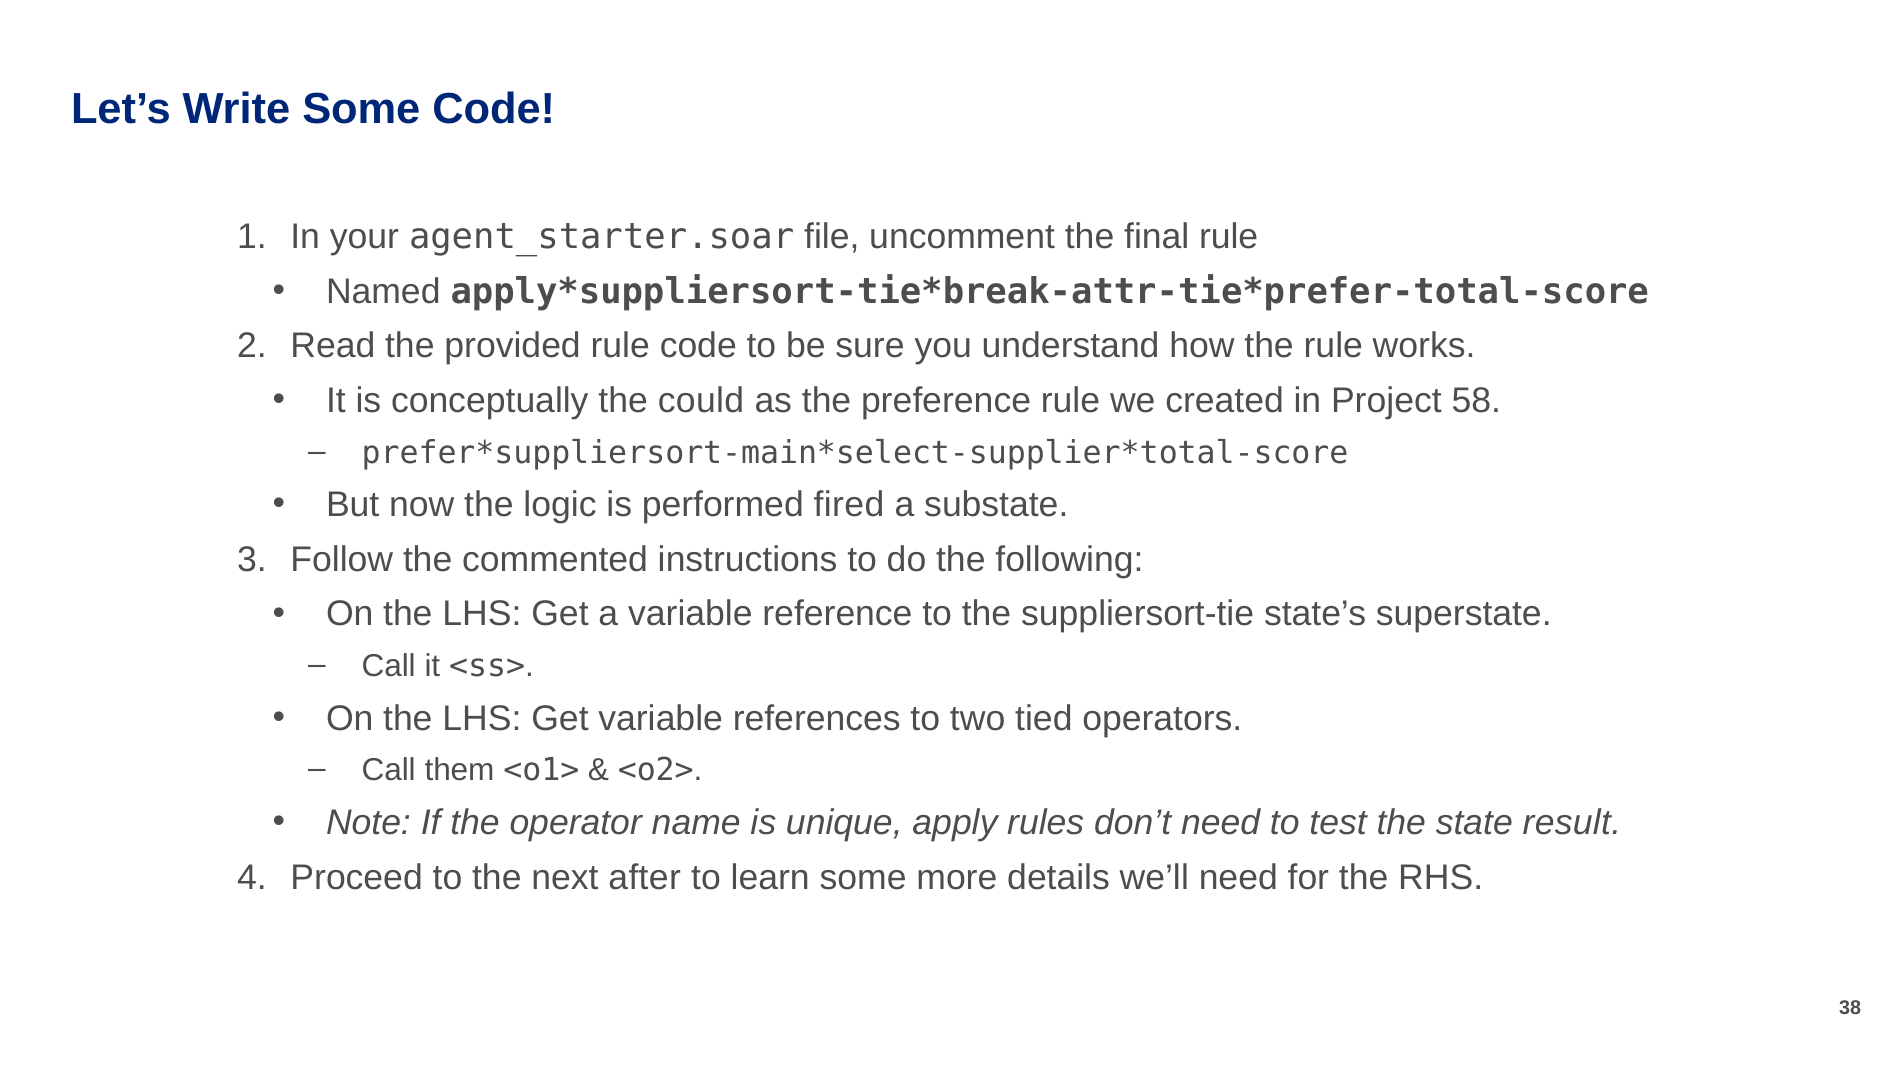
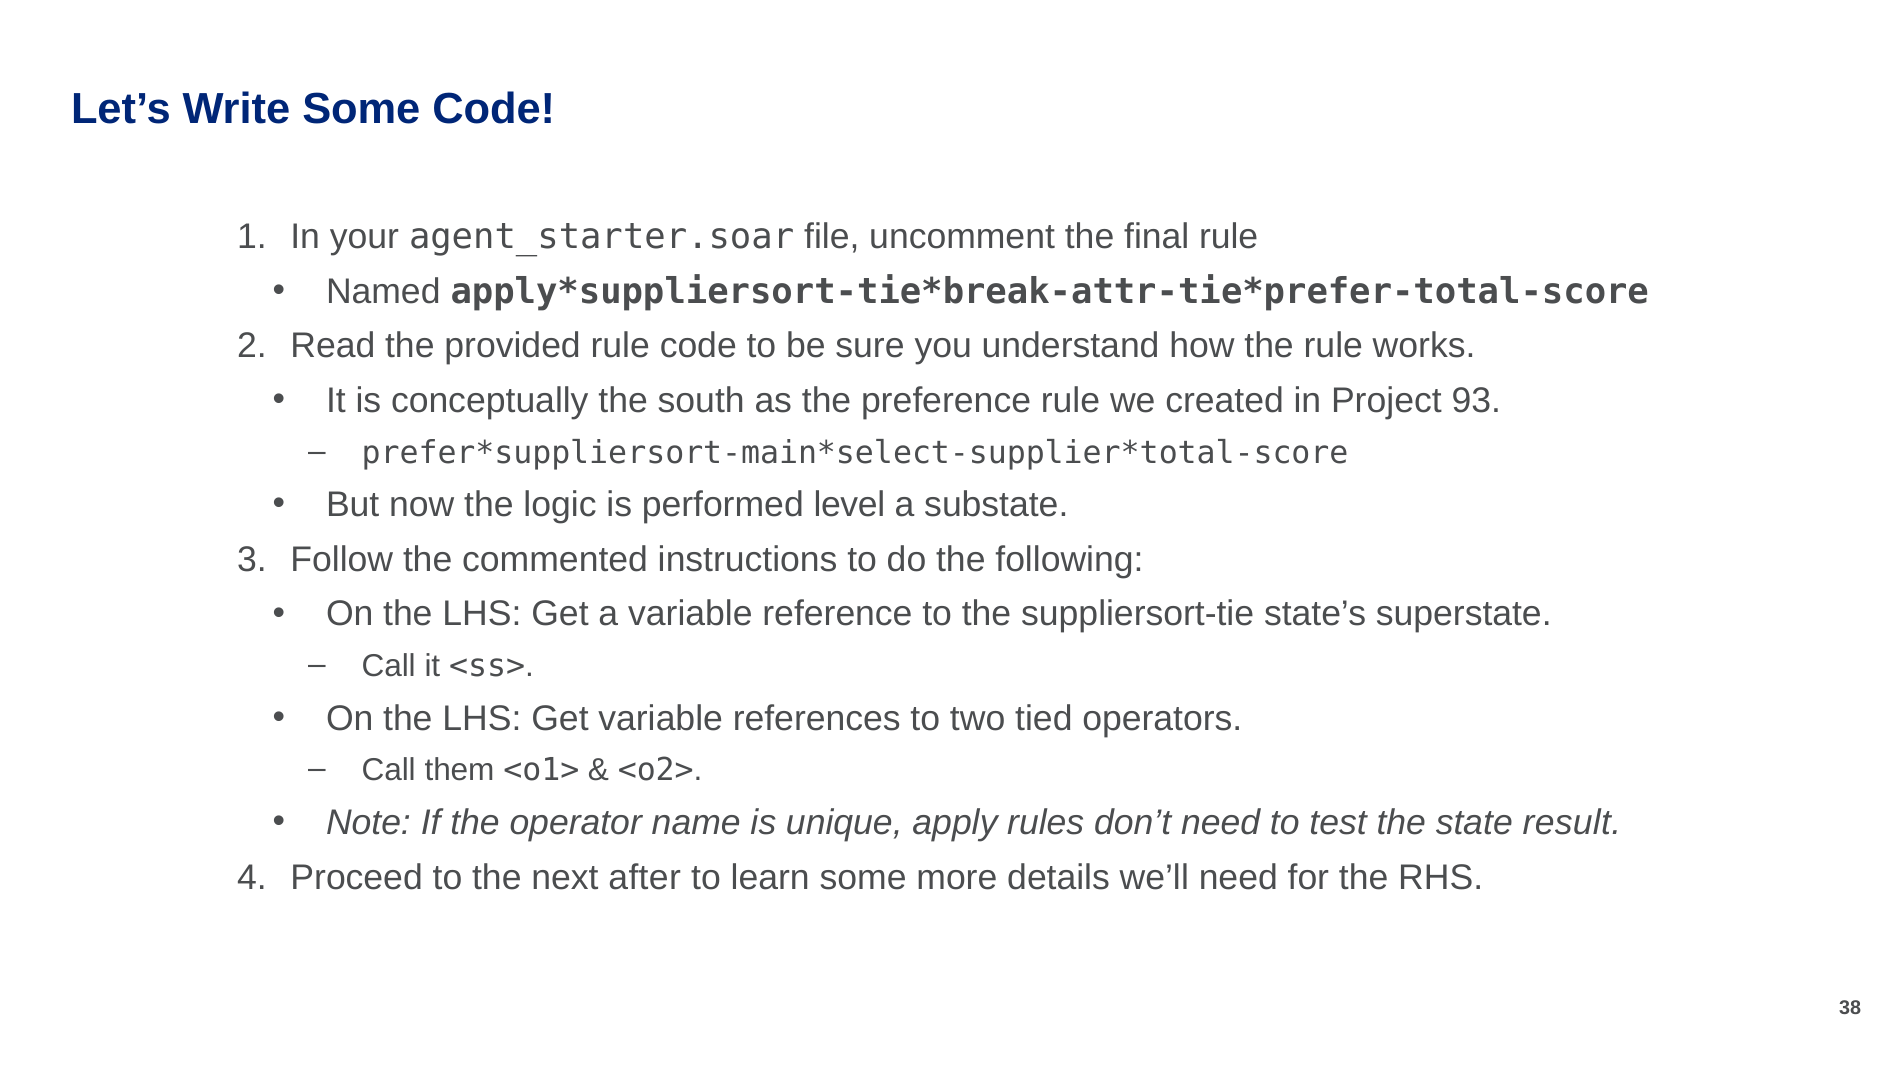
could: could -> south
58: 58 -> 93
fired: fired -> level
